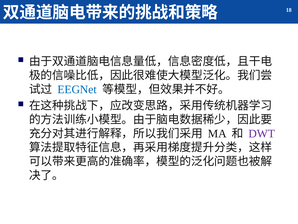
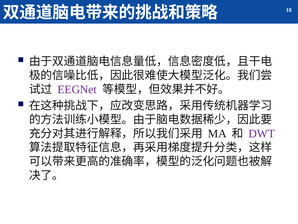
EEGNet colour: blue -> purple
